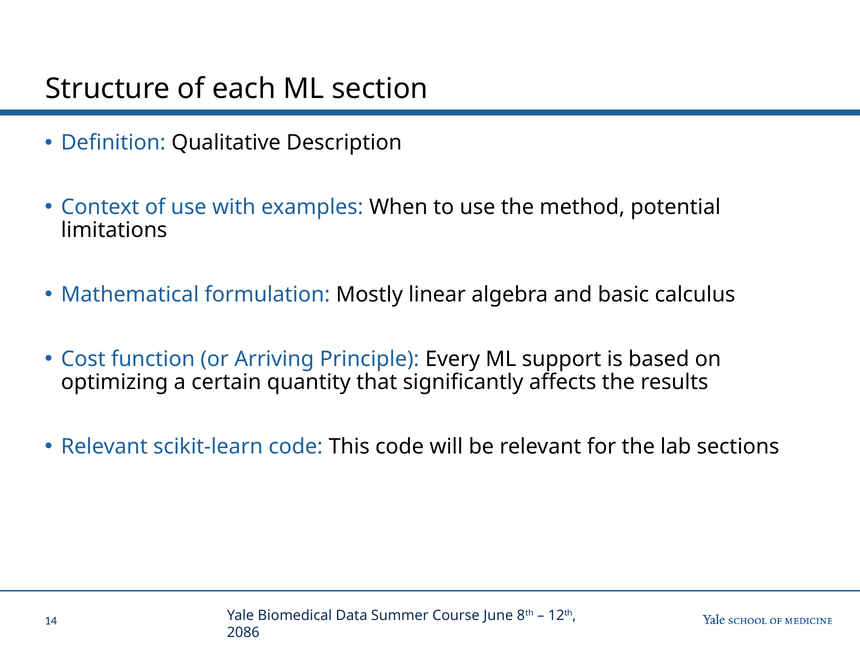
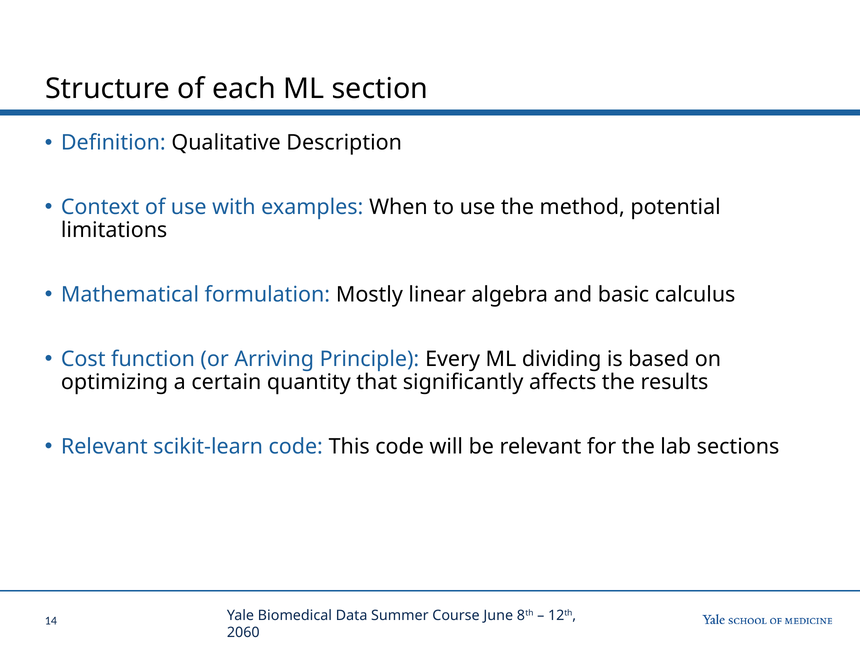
support: support -> dividing
2086: 2086 -> 2060
